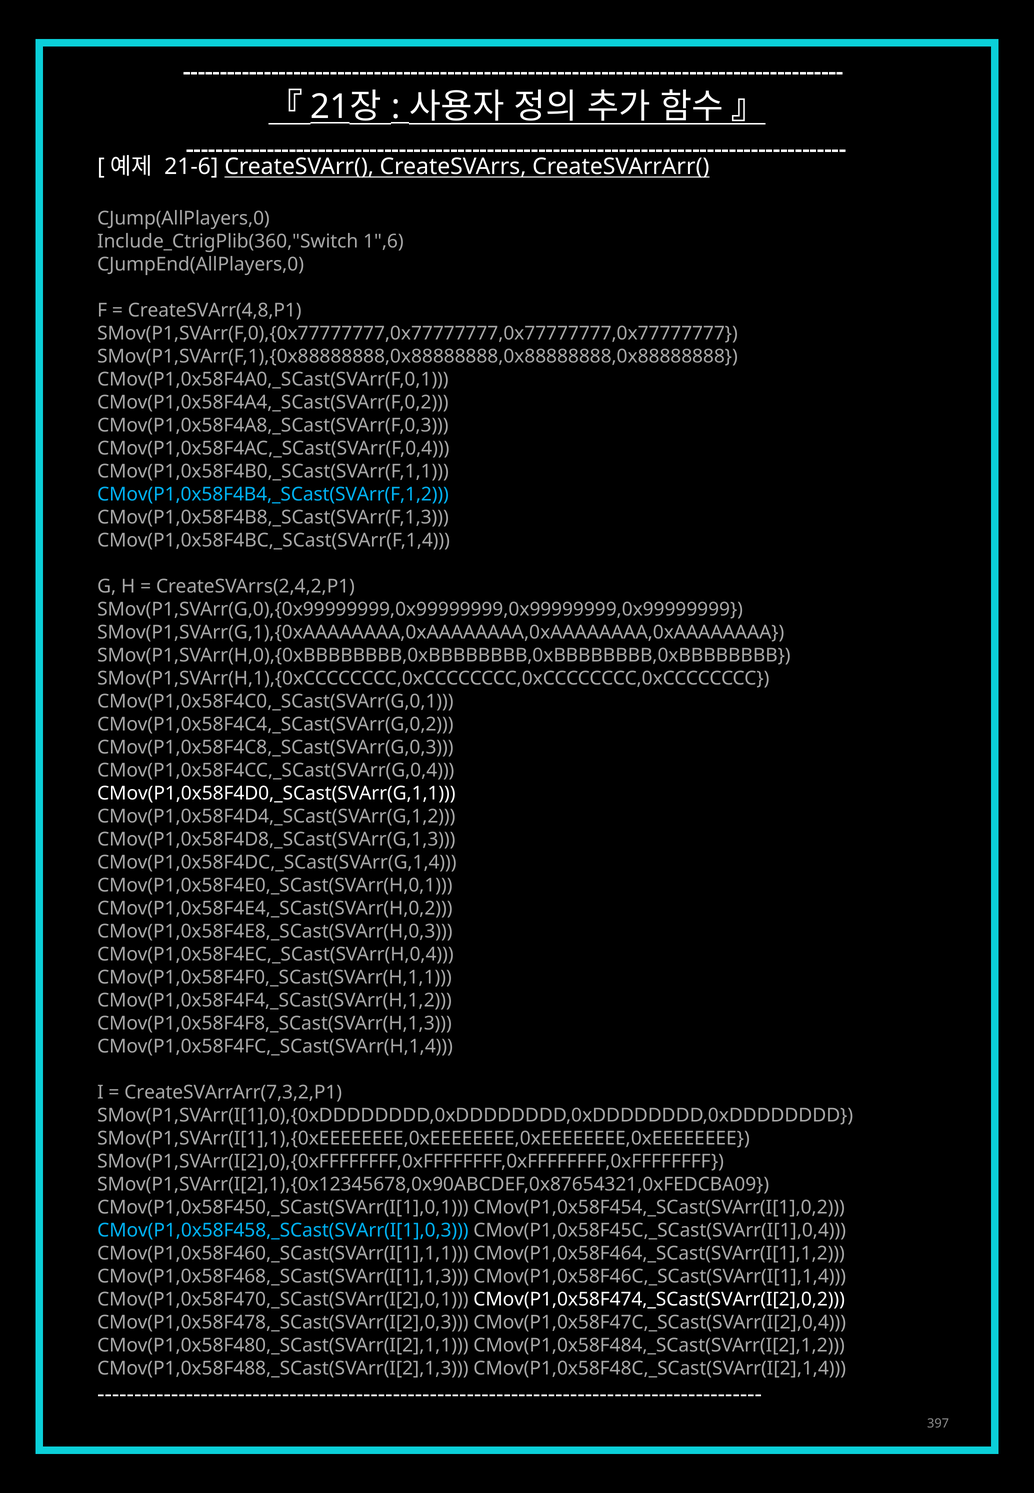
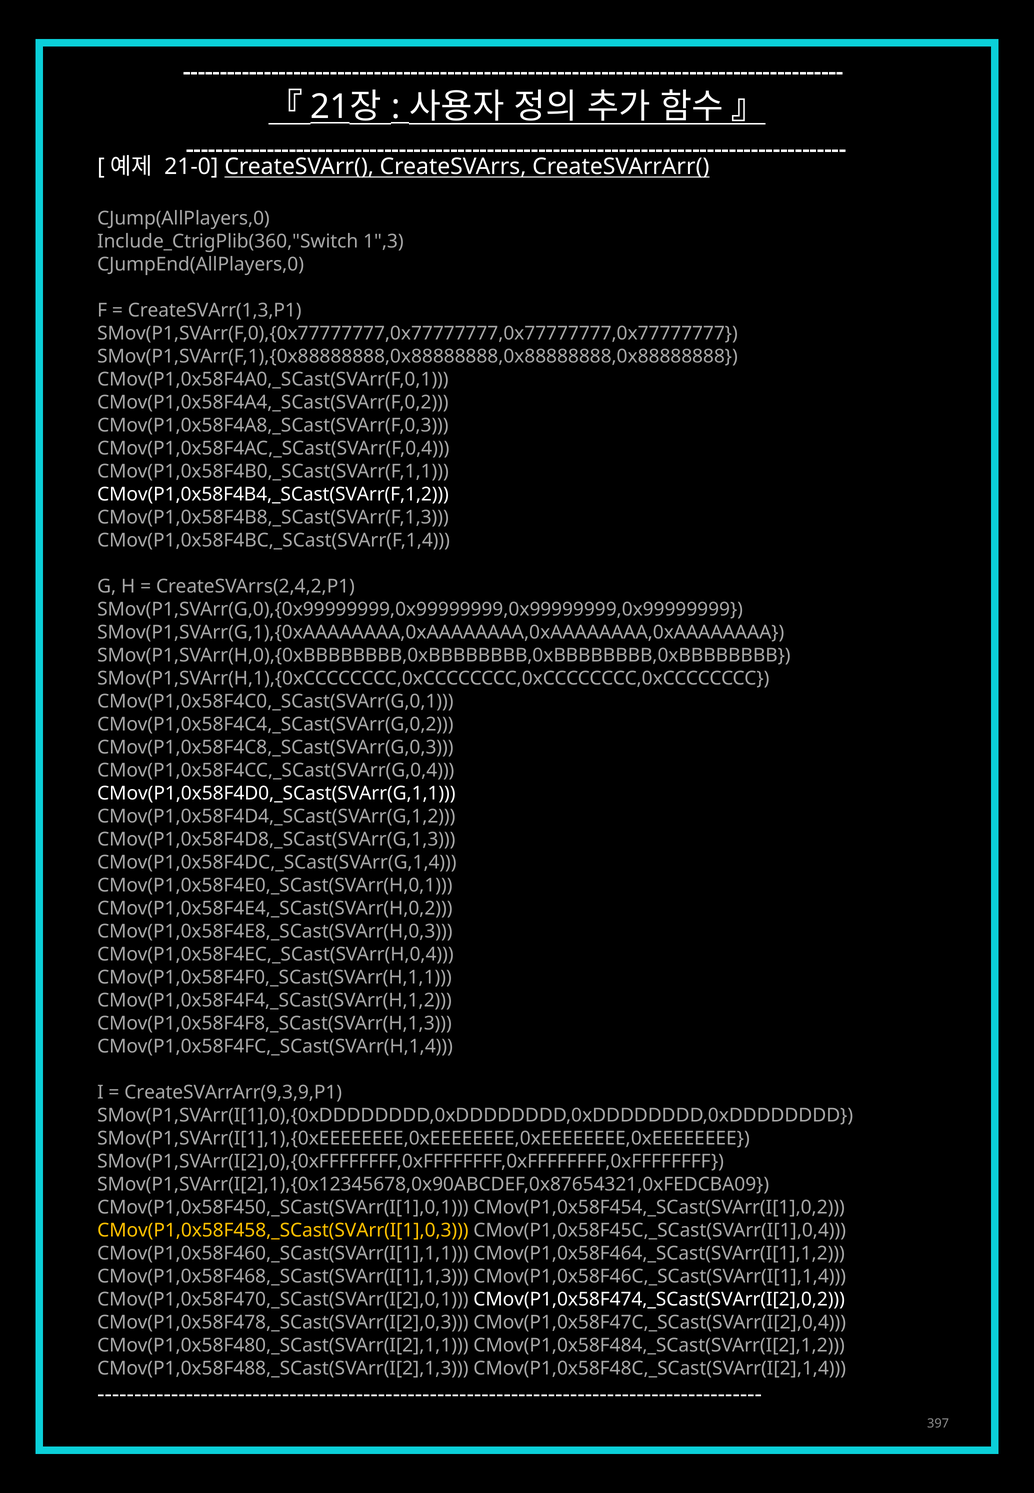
21-6: 21-6 -> 21-0
1",6: 1",6 -> 1",3
CreateSVArr(4,8,P1: CreateSVArr(4,8,P1 -> CreateSVArr(1,3,P1
CMov(P1,0x58F4B4,_SCast(SVArr(F,1,2 colour: light blue -> white
CreateSVArrArr(7,3,2,P1: CreateSVArrArr(7,3,2,P1 -> CreateSVArrArr(9,3,9,P1
CMov(P1,0x58F458,_SCast(SVArr(I[1],0,3 colour: light blue -> yellow
